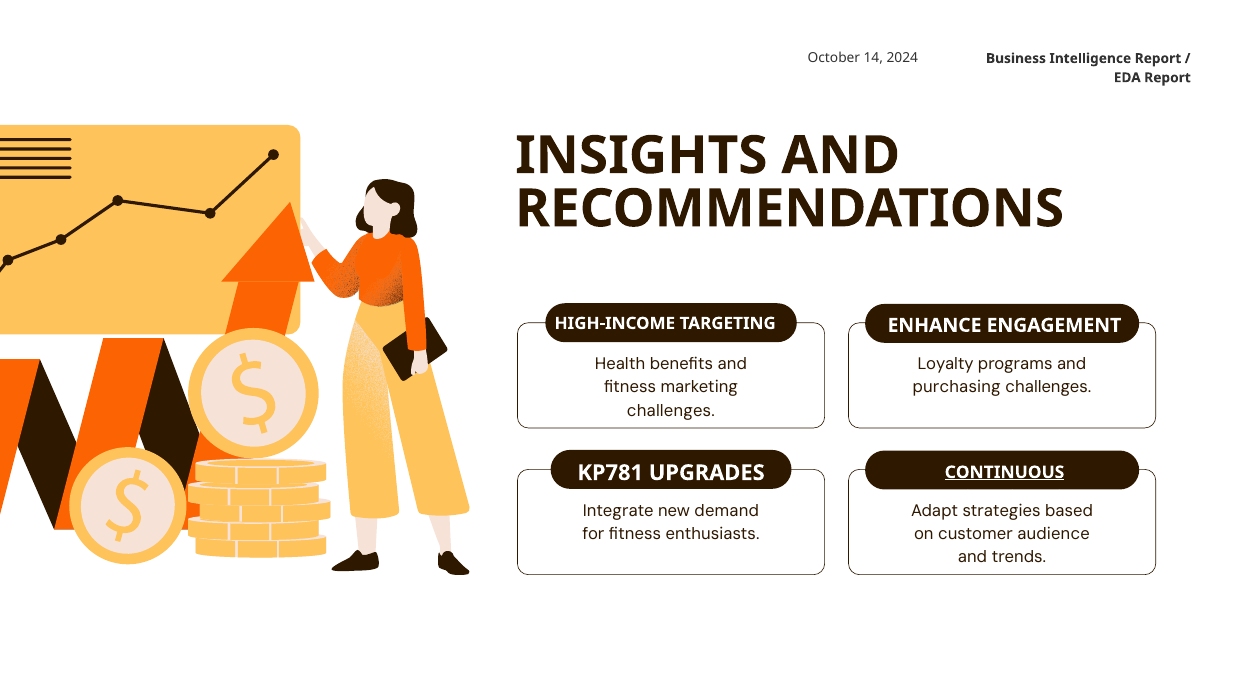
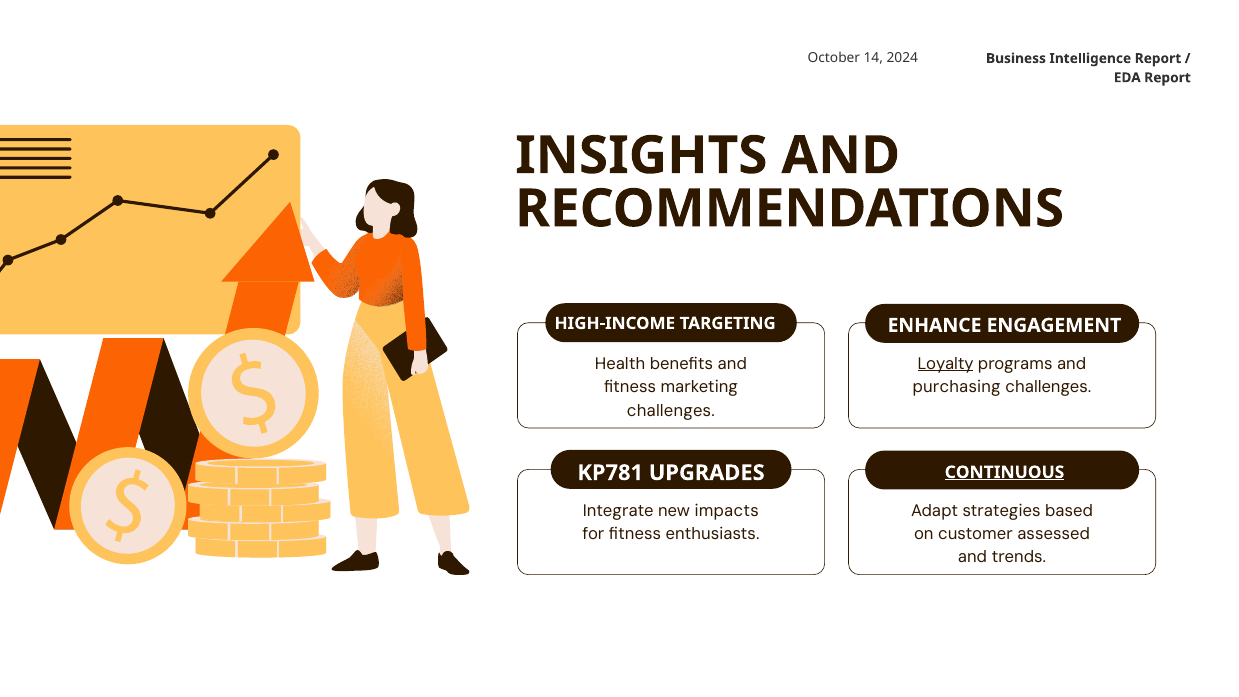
Loyalty underline: none -> present
demand: demand -> impacts
audience: audience -> assessed
